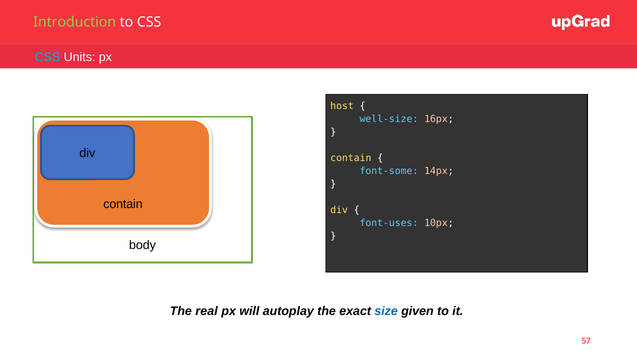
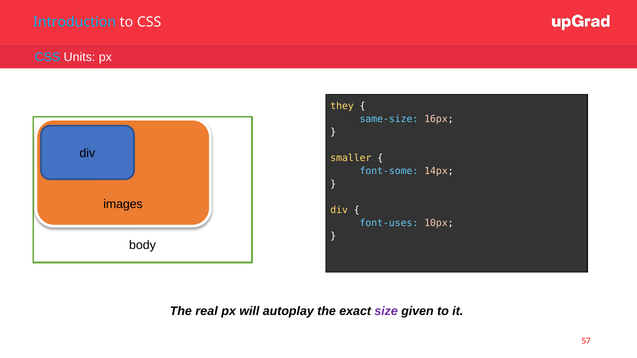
Introduction colour: light green -> light blue
host: host -> they
well-size: well-size -> same-size
contain at (351, 158): contain -> smaller
contain at (123, 204): contain -> images
size colour: blue -> purple
